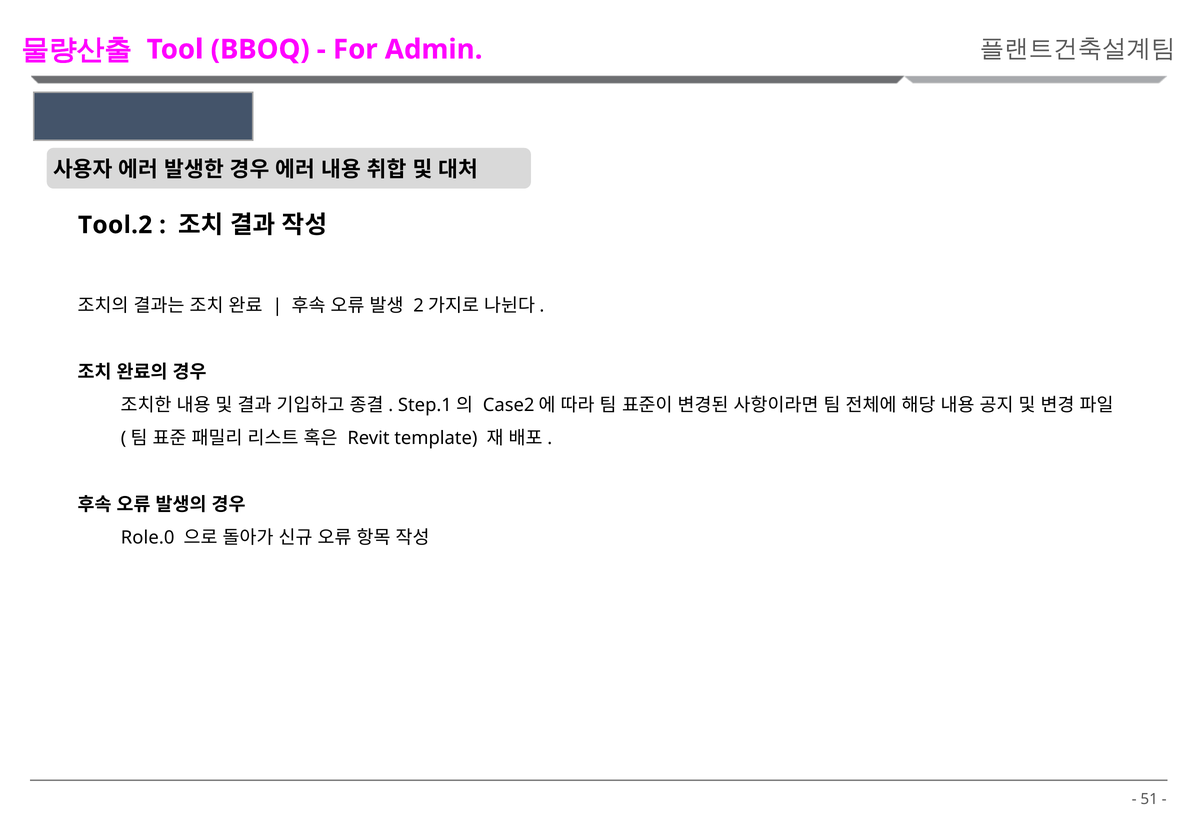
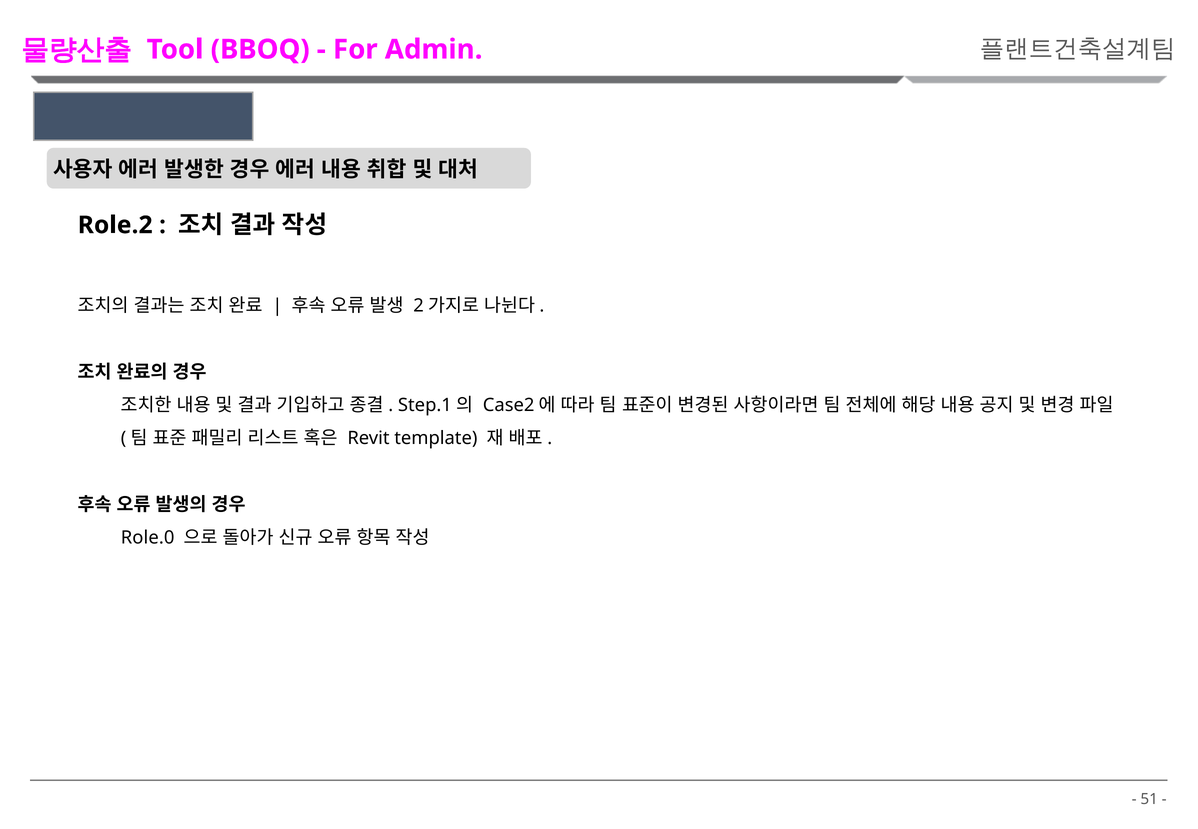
Tool.2: Tool.2 -> Role.2
